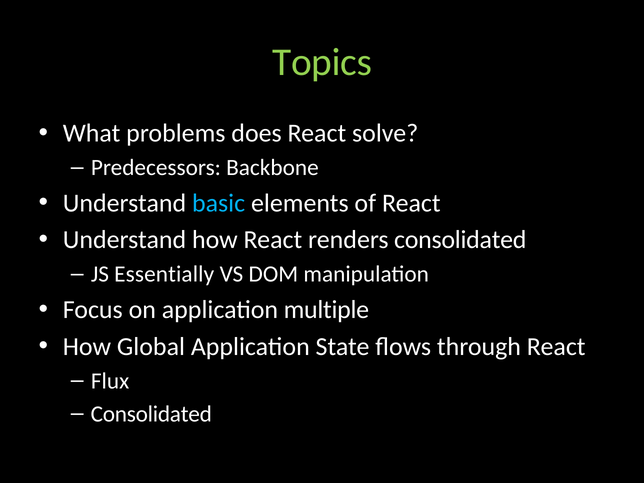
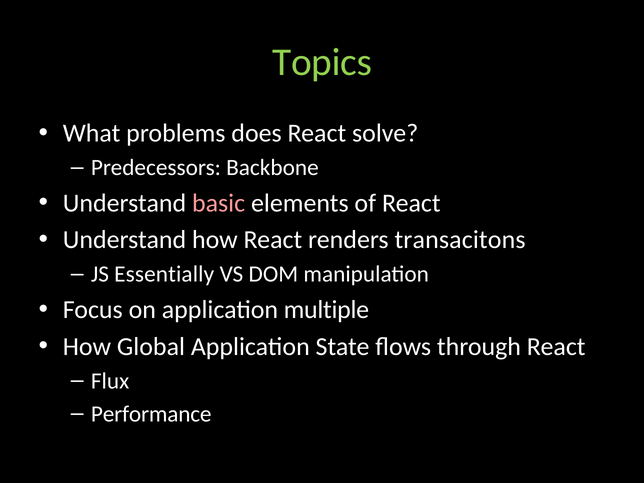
basic colour: light blue -> pink
renders consolidated: consolidated -> transacitons
Consolidated at (151, 414): Consolidated -> Performance
